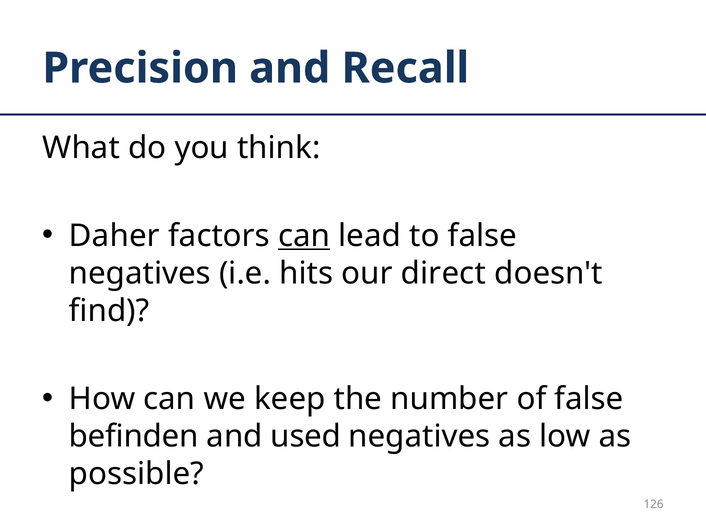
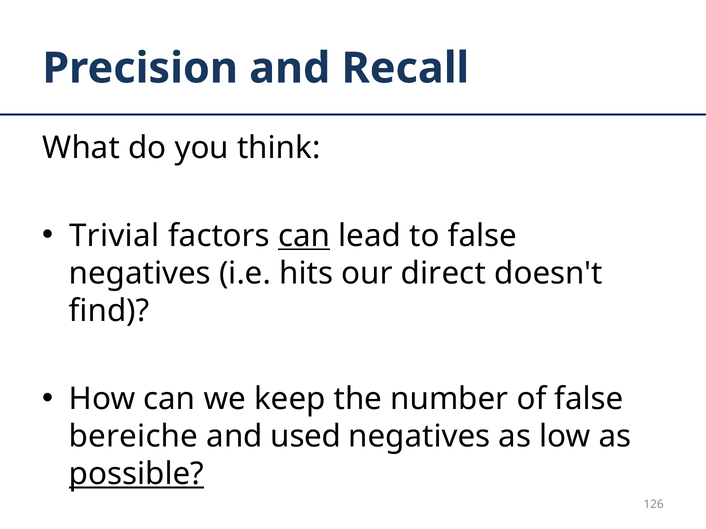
Daher: Daher -> Trivial
befinden: befinden -> bereiche
possible underline: none -> present
